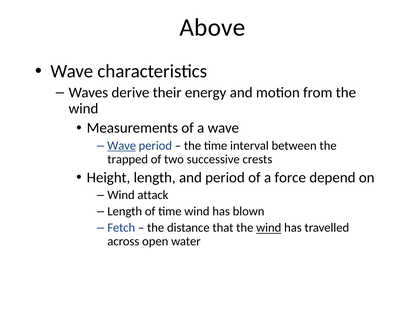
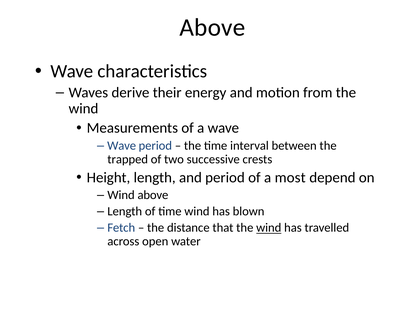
Wave at (122, 146) underline: present -> none
force: force -> most
Wind attack: attack -> above
